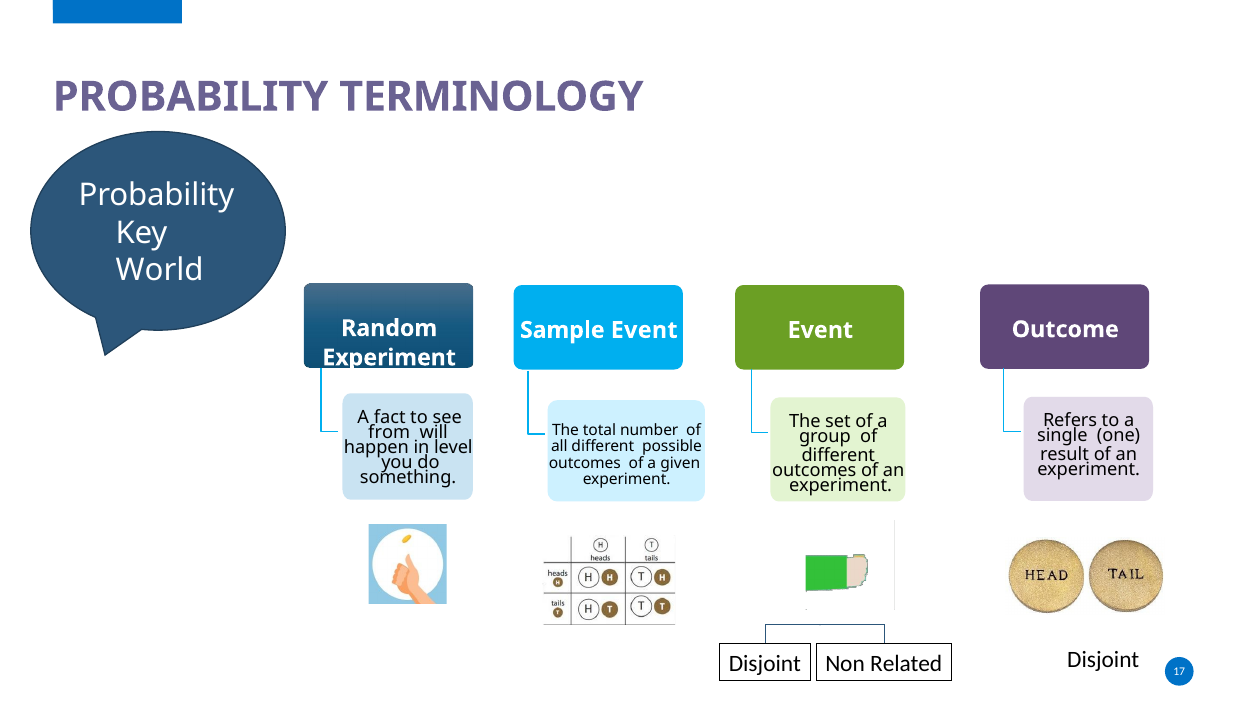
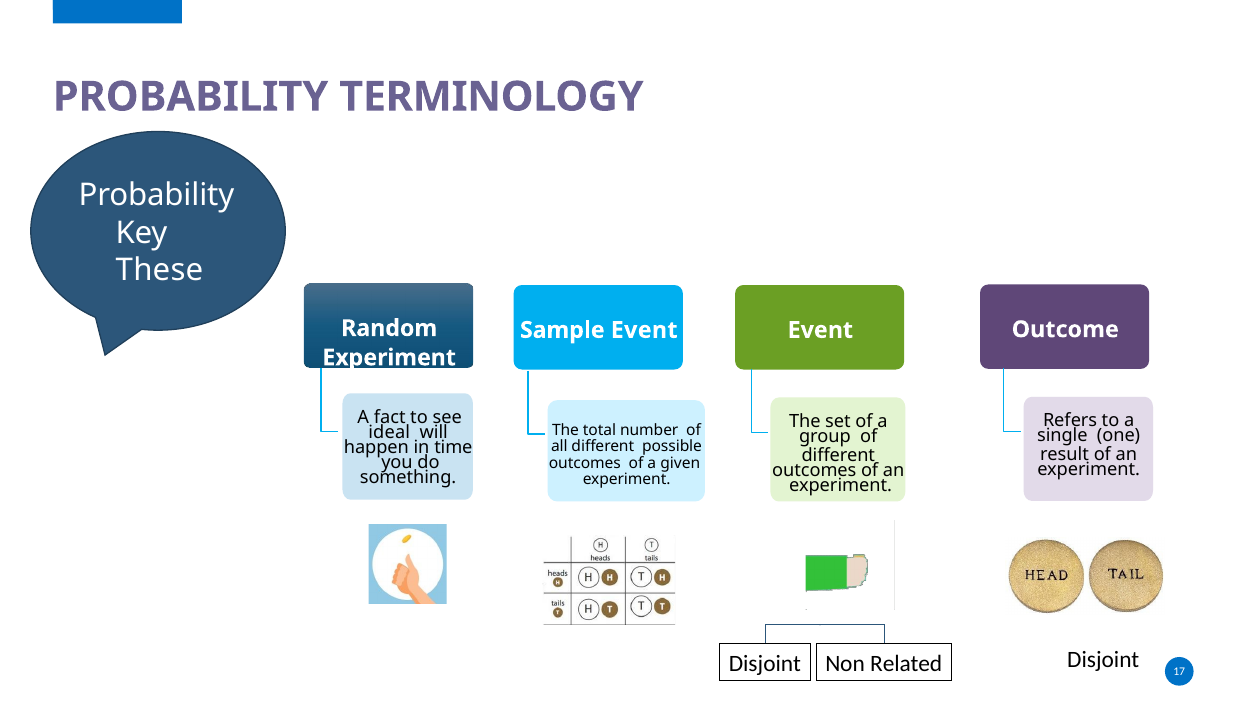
World: World -> These
from: from -> ideal
level: level -> time
